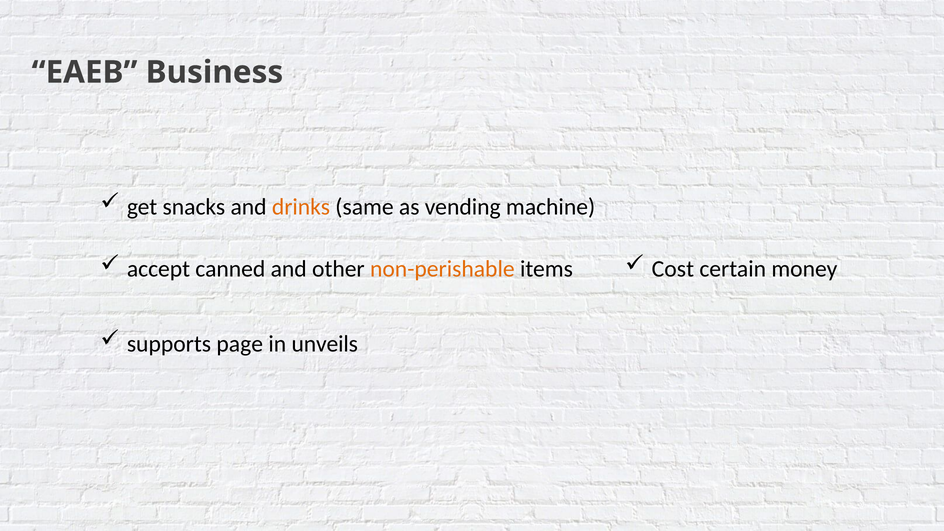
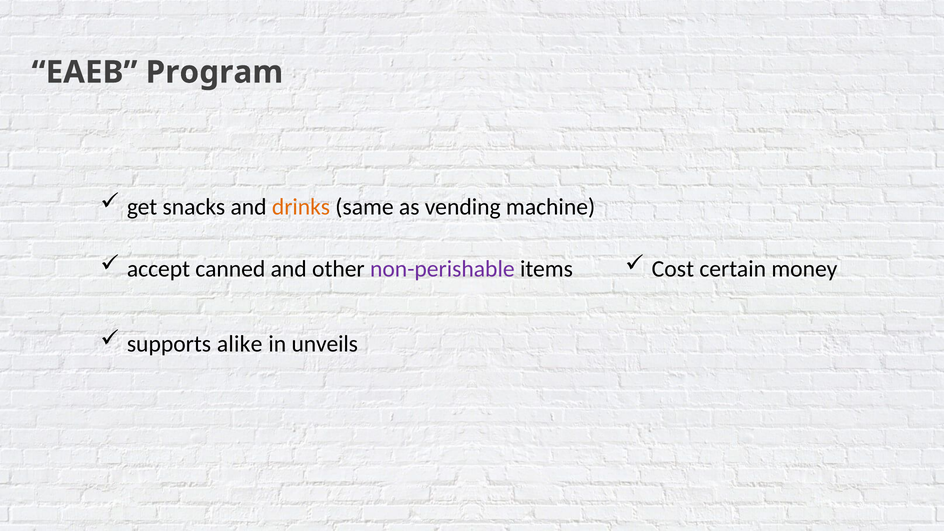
Business: Business -> Program
non-perishable colour: orange -> purple
page: page -> alike
